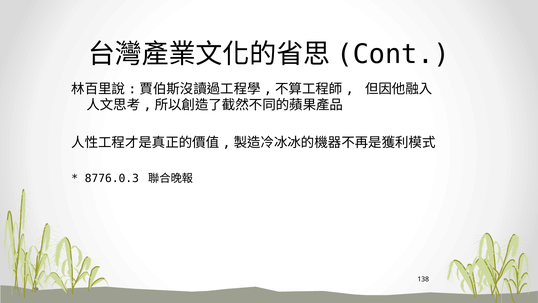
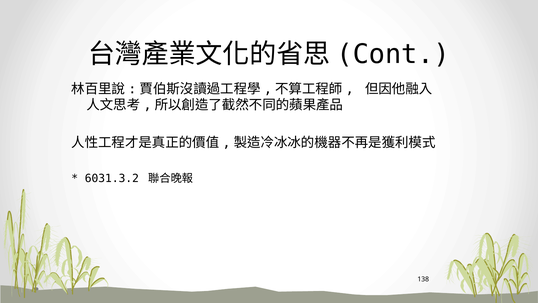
8776.0.3: 8776.0.3 -> 6031.3.2
